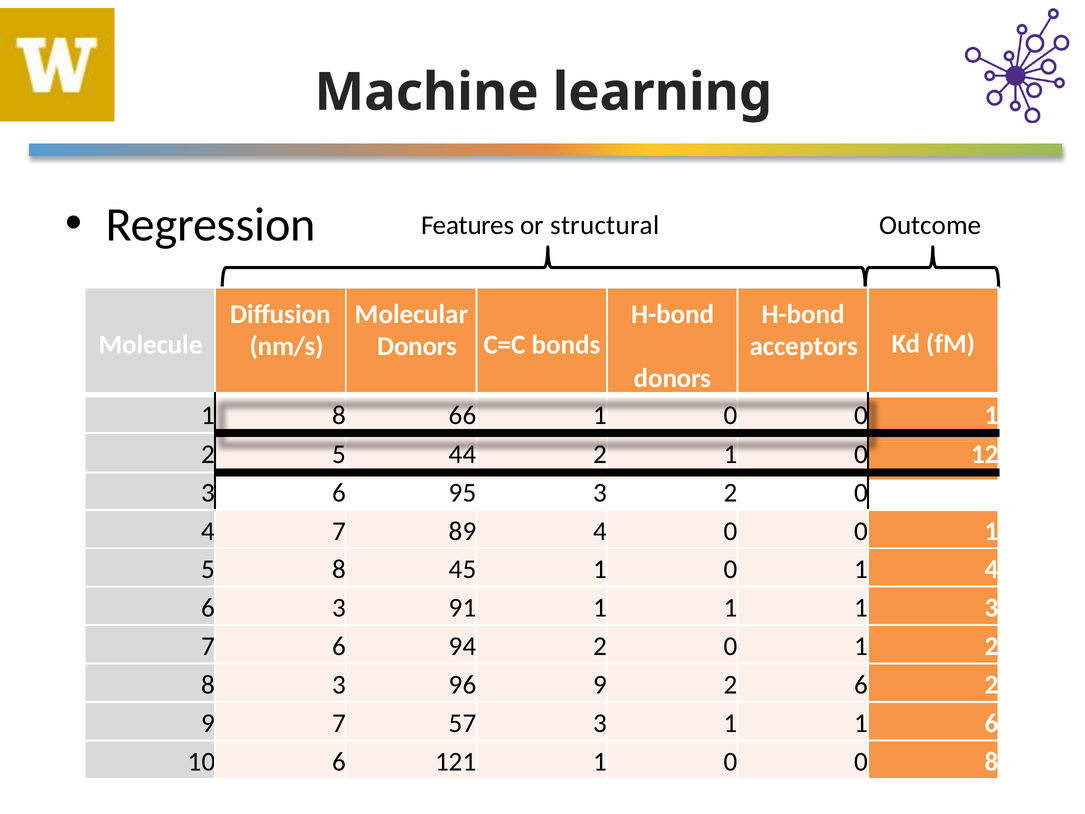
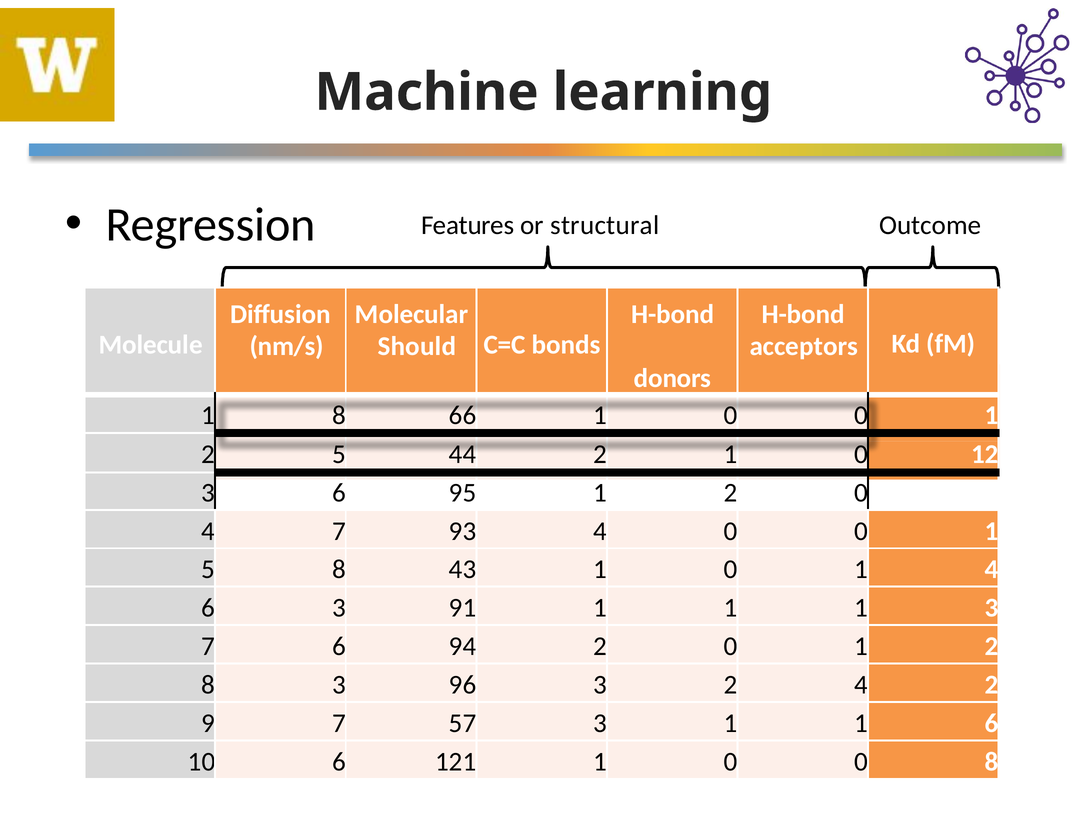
Donors at (417, 346): Donors -> Should
95 3: 3 -> 1
89: 89 -> 93
45: 45 -> 43
96 9: 9 -> 3
2 6: 6 -> 4
